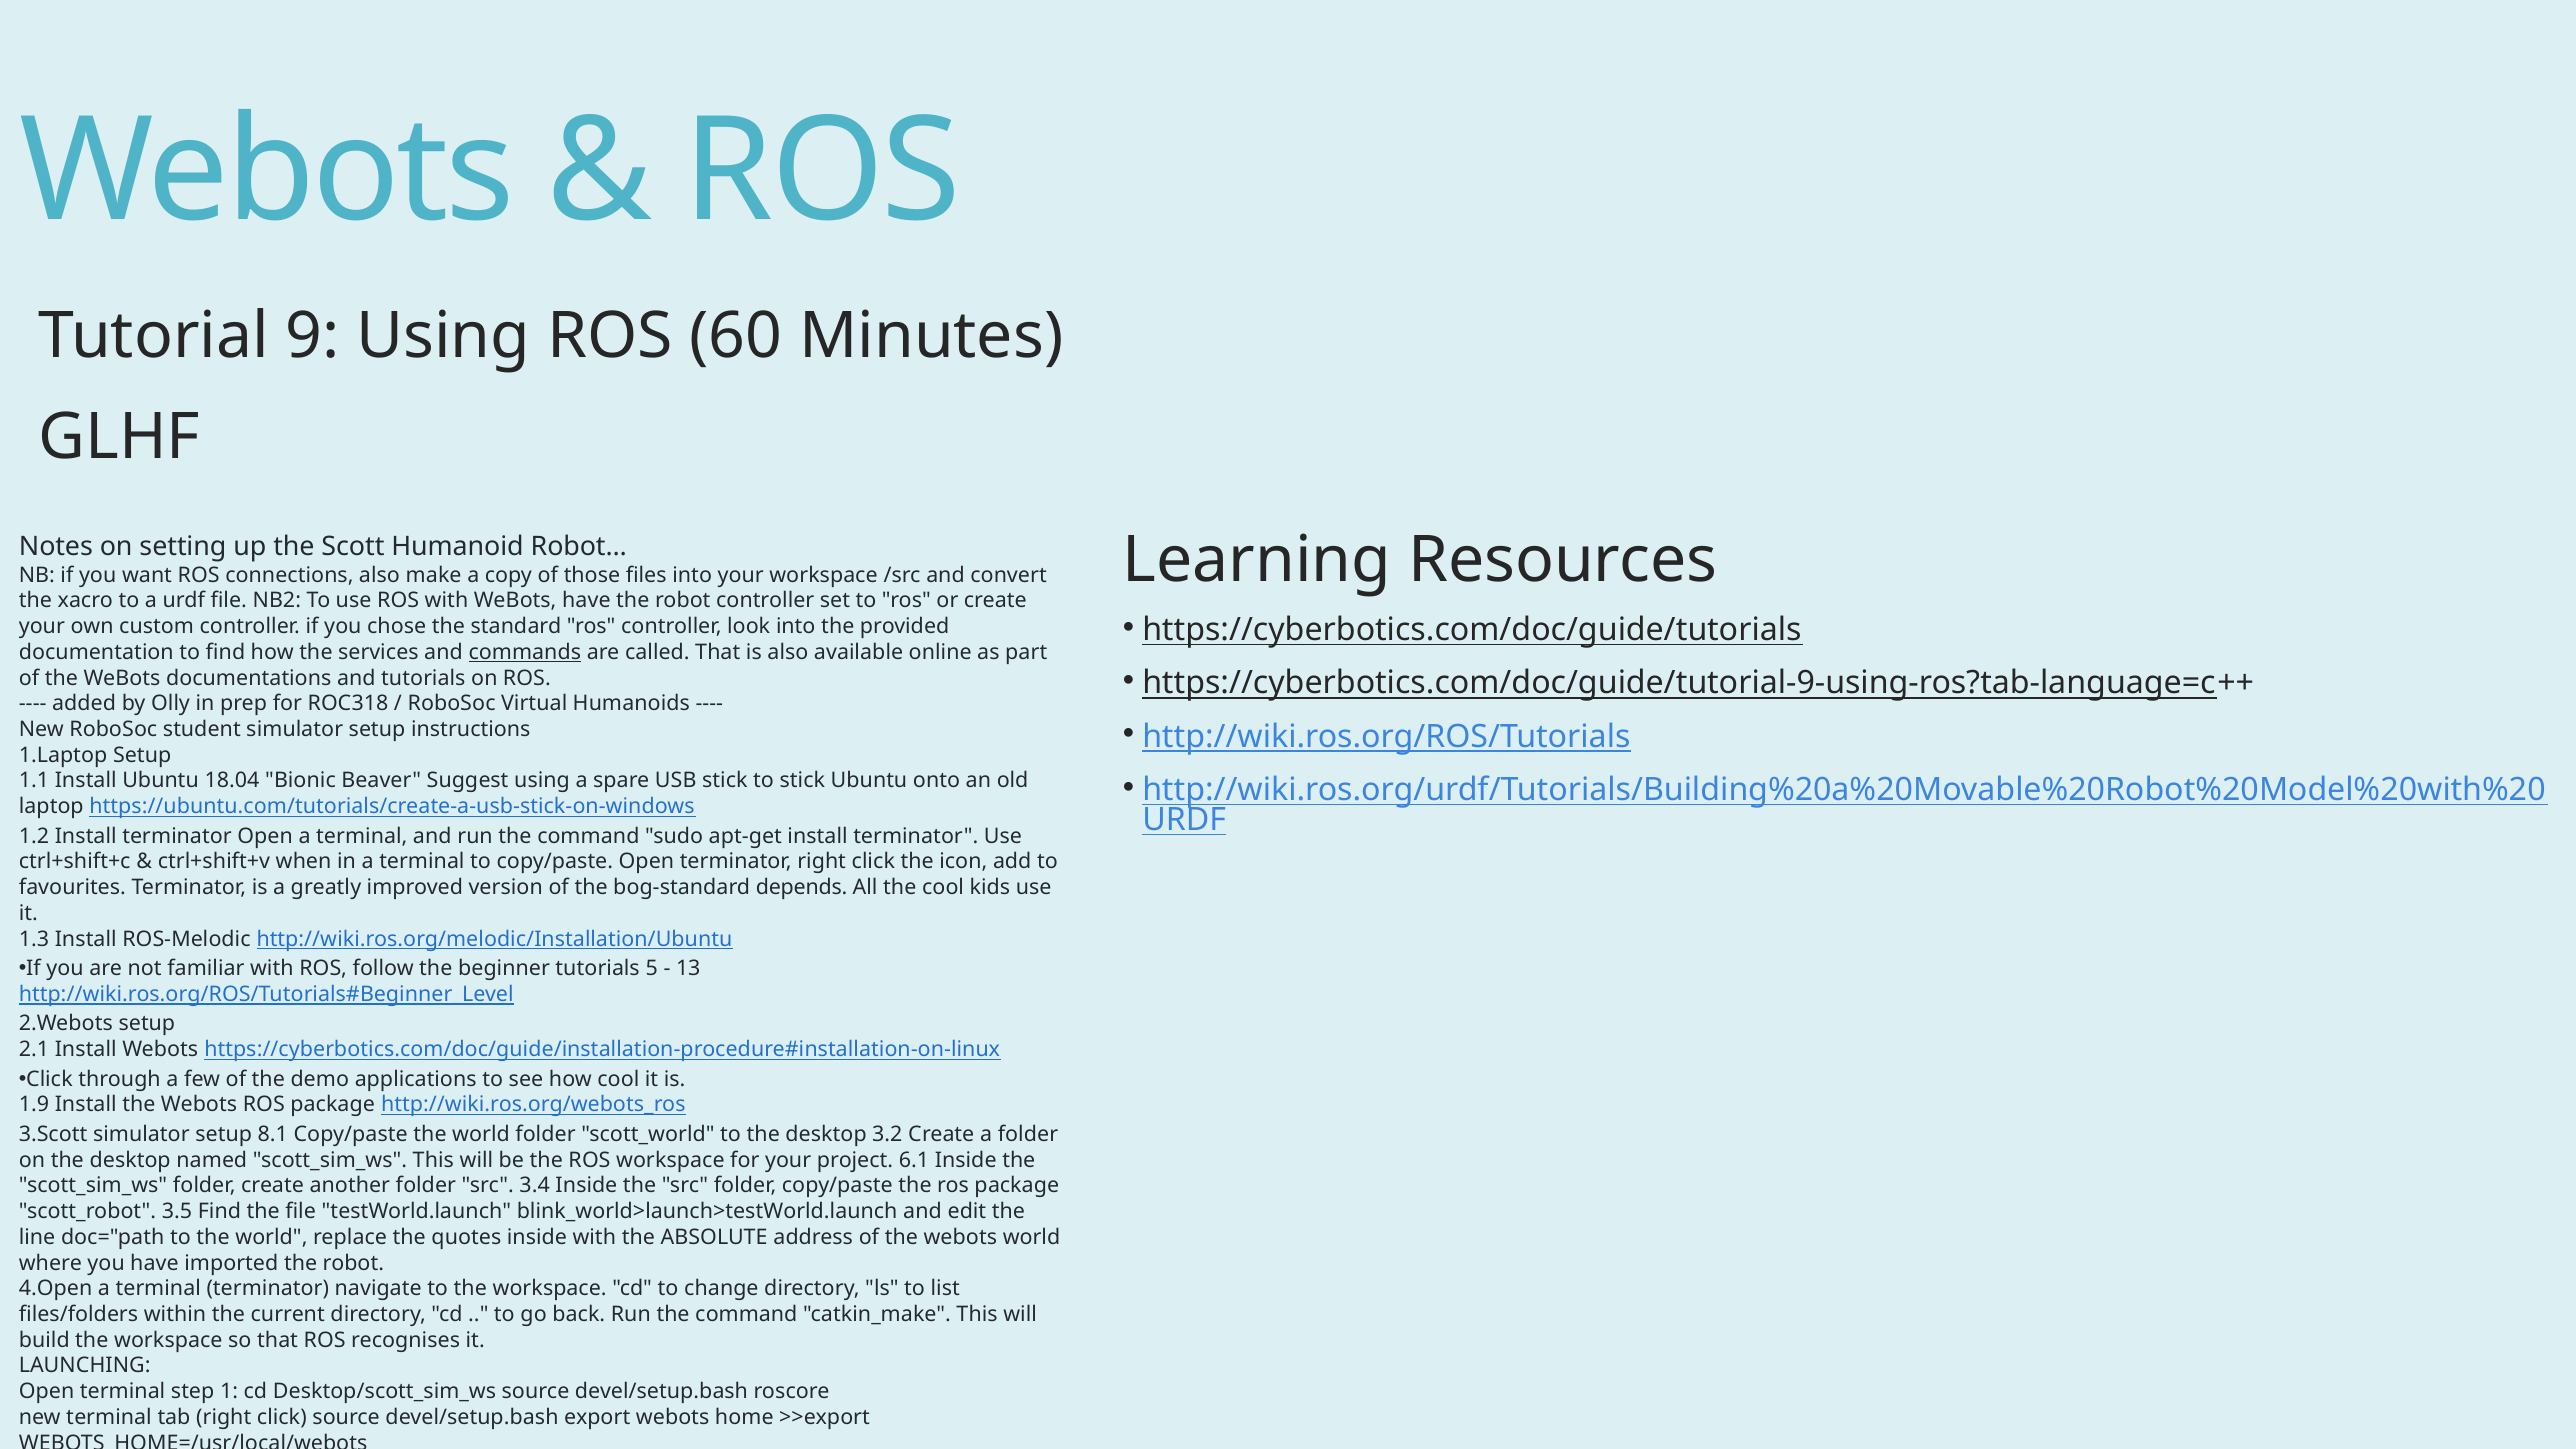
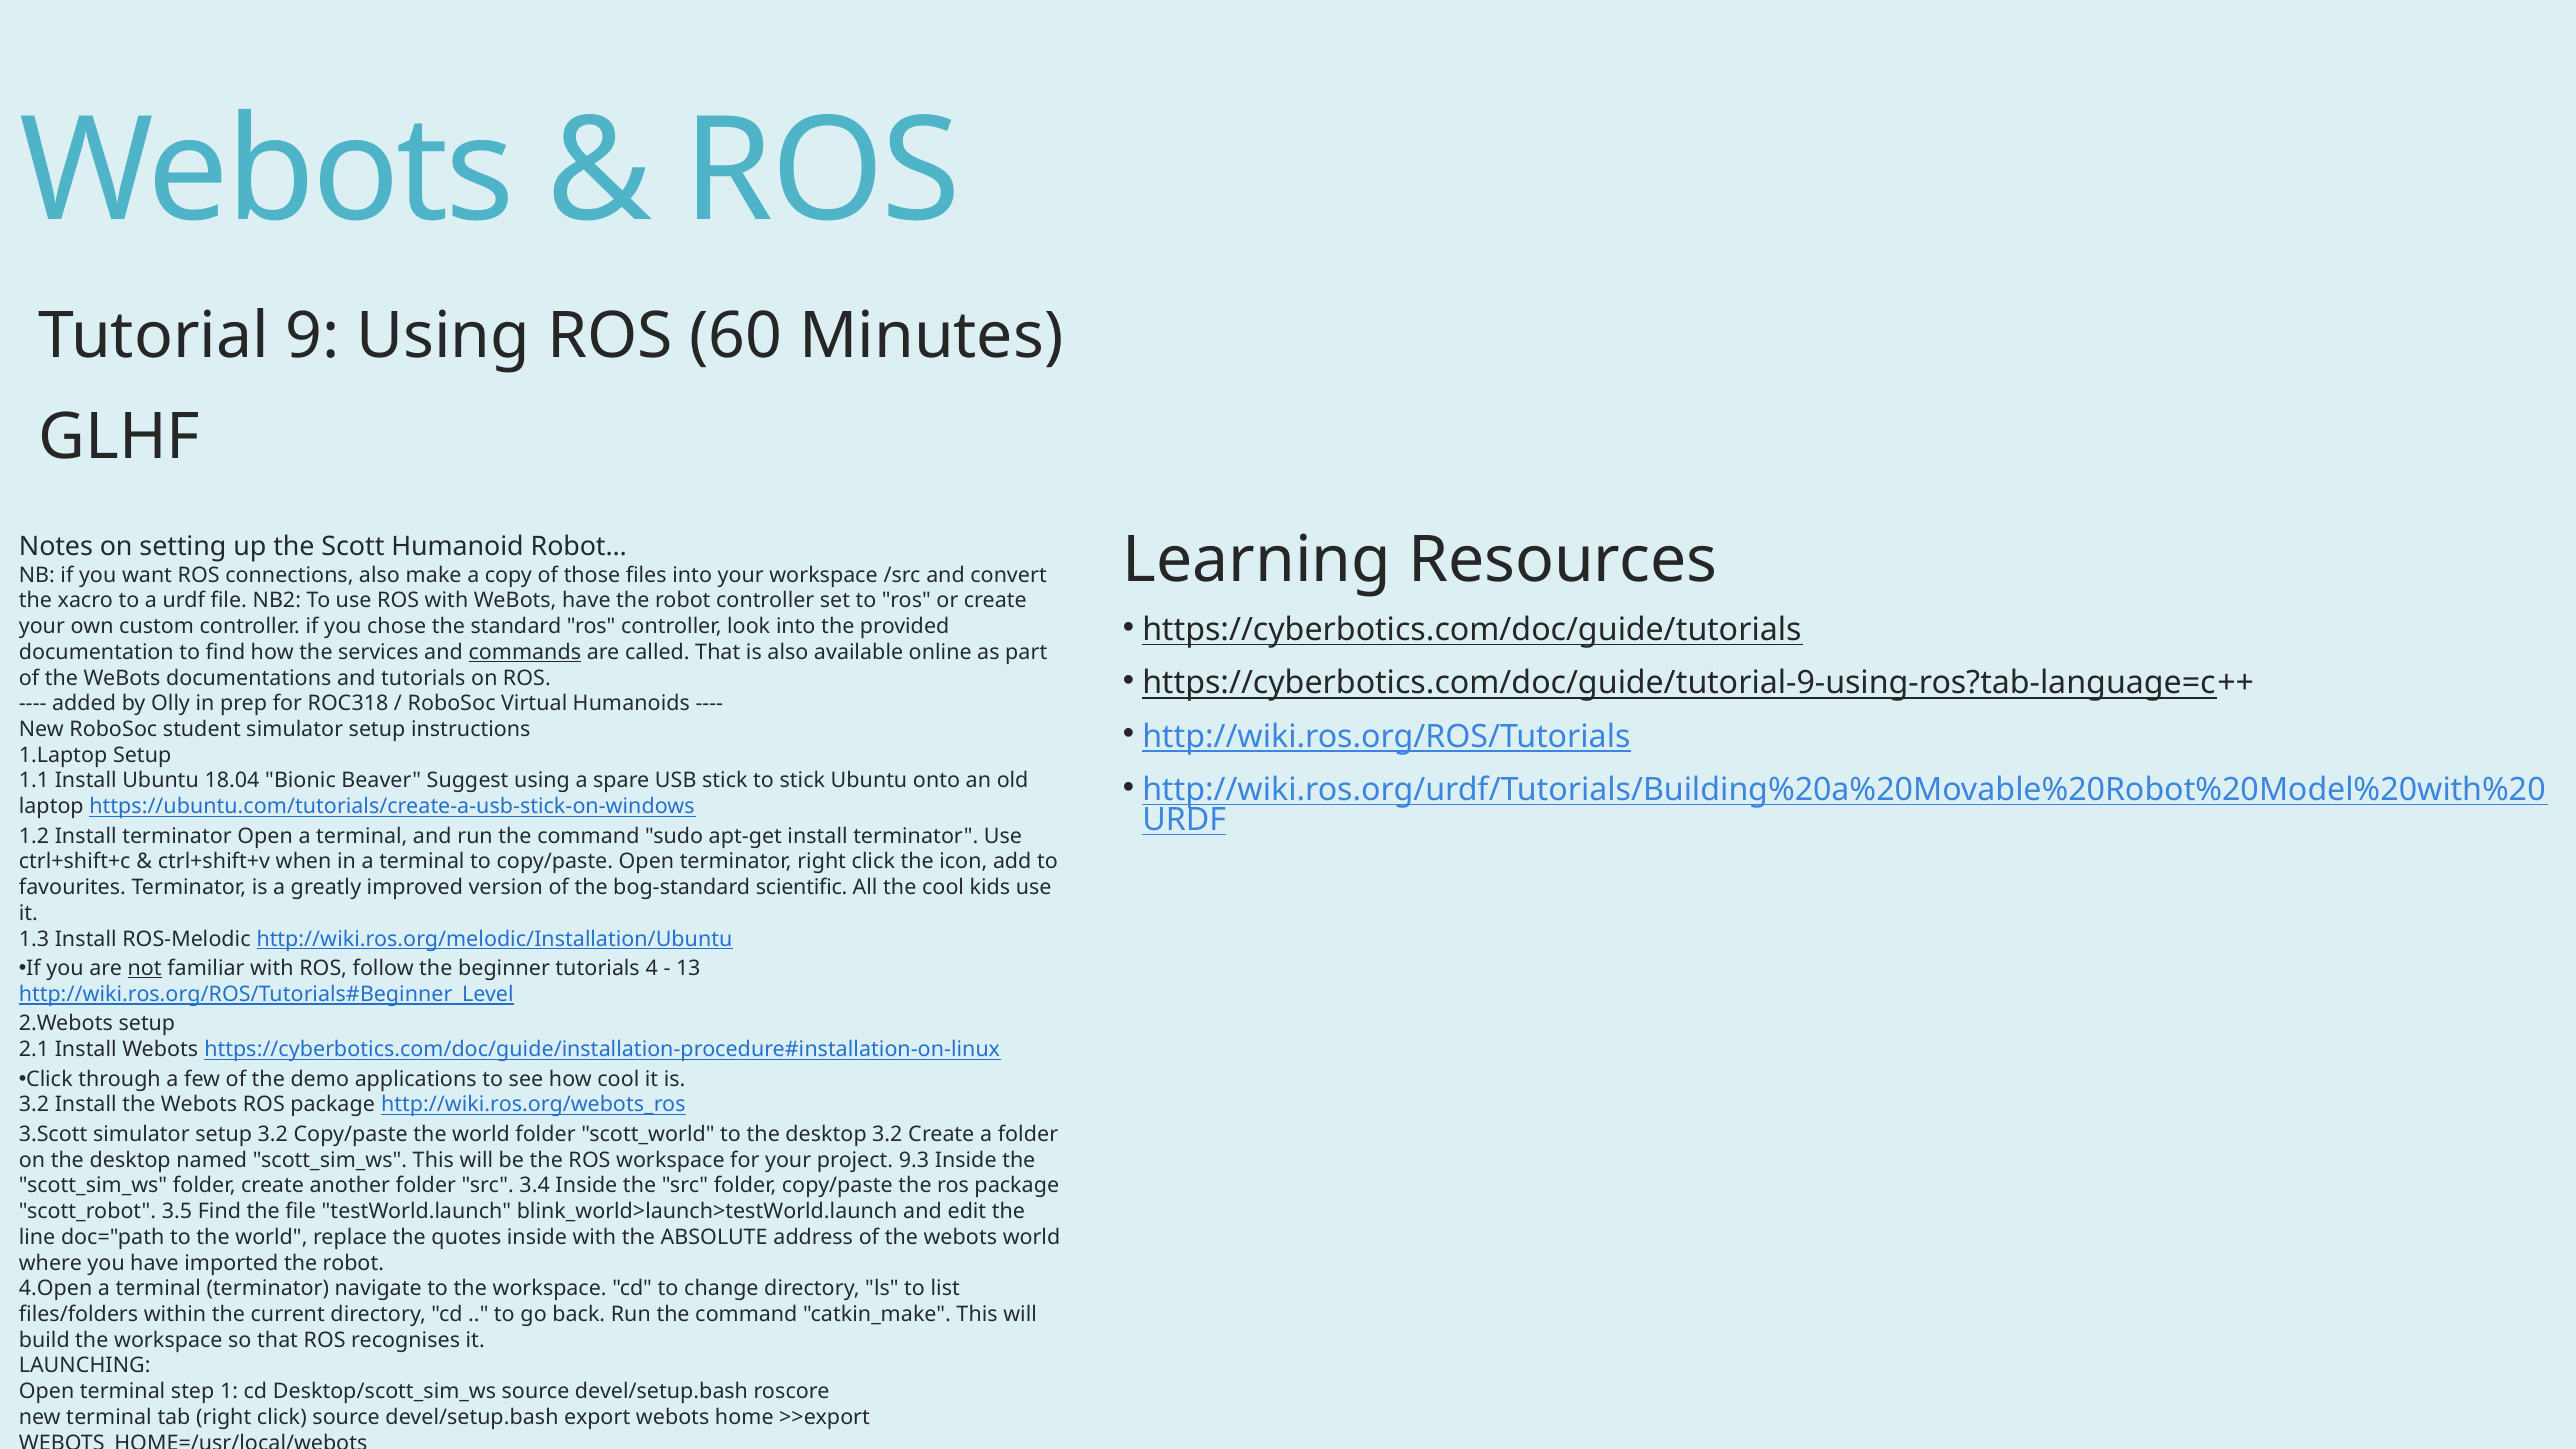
depends: depends -> scientific
not underline: none -> present
5: 5 -> 4
1.9 at (34, 1105): 1.9 -> 3.2
setup 8.1: 8.1 -> 3.2
6.1: 6.1 -> 9.3
